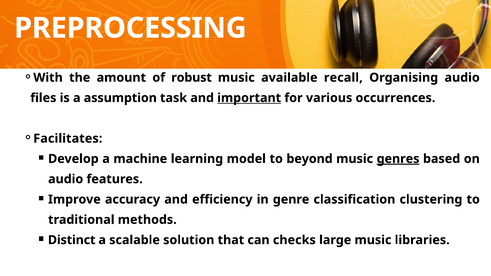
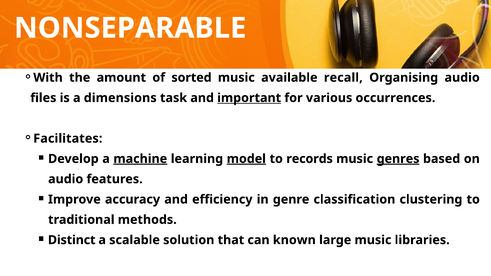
PREPROCESSING: PREPROCESSING -> NONSEPARABLE
robust: robust -> sorted
assumption: assumption -> dimensions
machine underline: none -> present
model underline: none -> present
beyond: beyond -> records
checks: checks -> known
